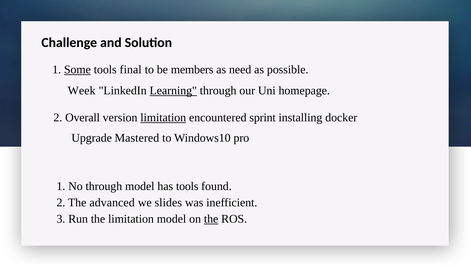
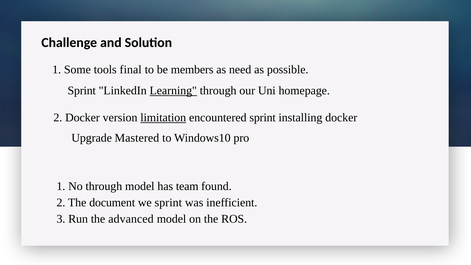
Some underline: present -> none
Week at (82, 90): Week -> Sprint
2 Overall: Overall -> Docker
has tools: tools -> team
advanced: advanced -> document
we slides: slides -> sprint
the limitation: limitation -> advanced
the at (211, 219) underline: present -> none
